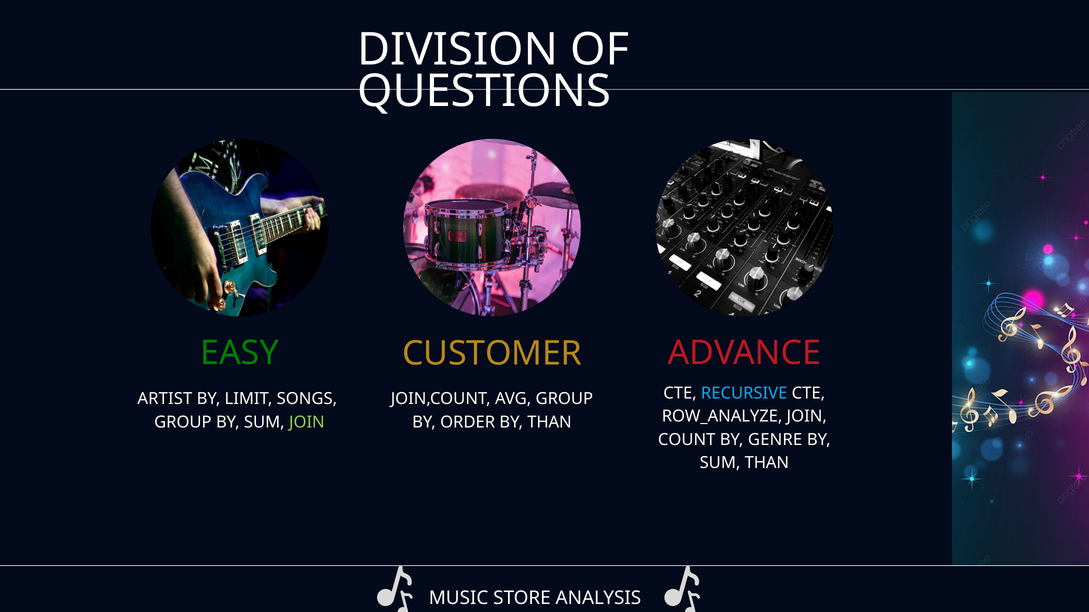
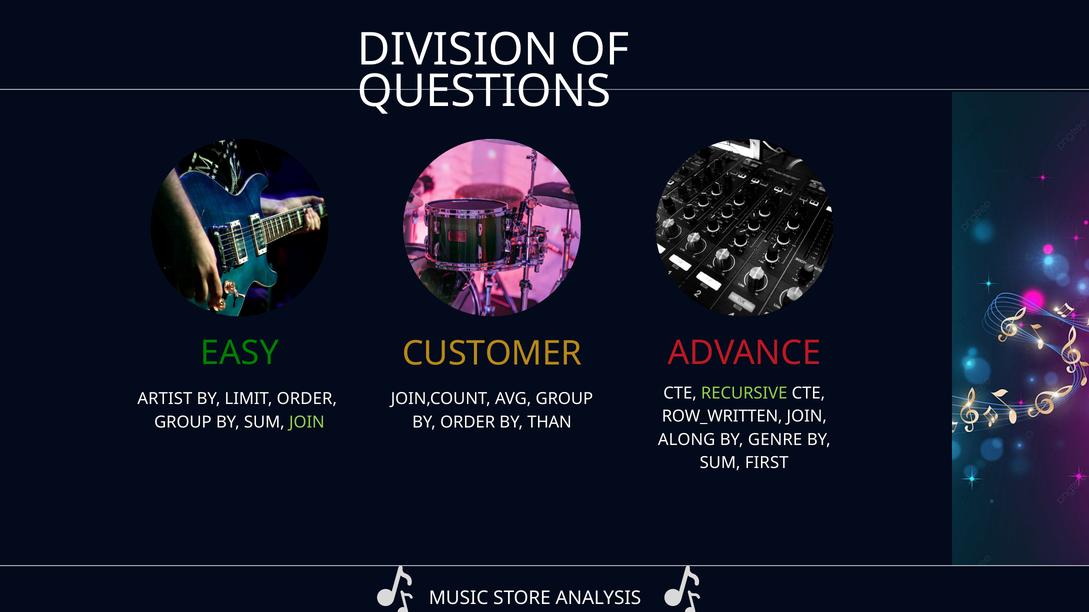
RECURSIVE colour: light blue -> light green
LIMIT SONGS: SONGS -> ORDER
ROW_ANALYZE: ROW_ANALYZE -> ROW_WRITTEN
COUNT: COUNT -> ALONG
SUM THAN: THAN -> FIRST
